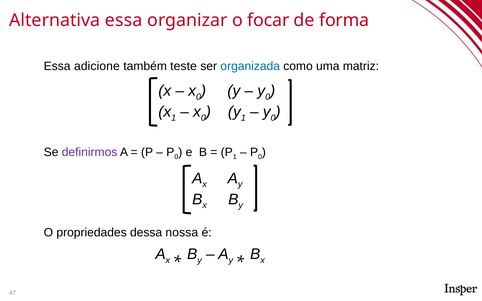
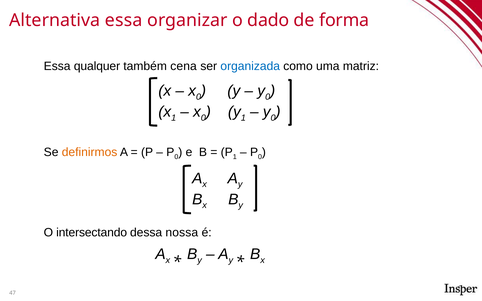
focar: focar -> dado
adicione: adicione -> qualquer
teste: teste -> cena
definirmos colour: purple -> orange
propriedades: propriedades -> intersectando
